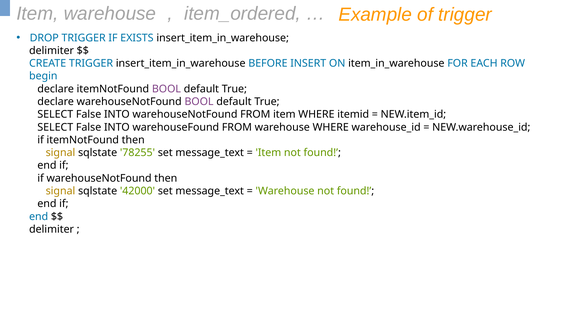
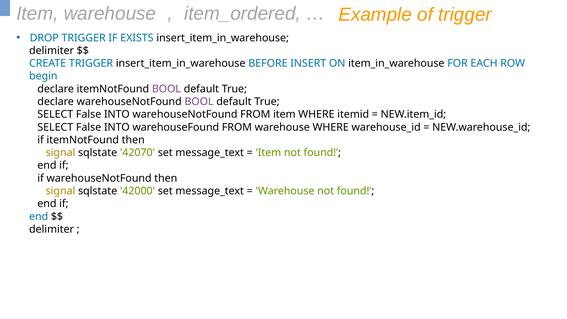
78255: 78255 -> 42070
